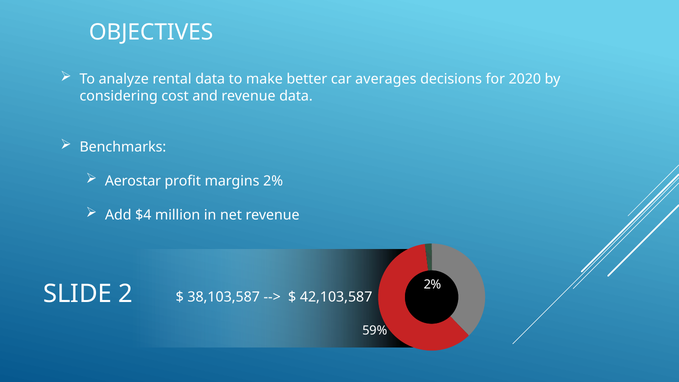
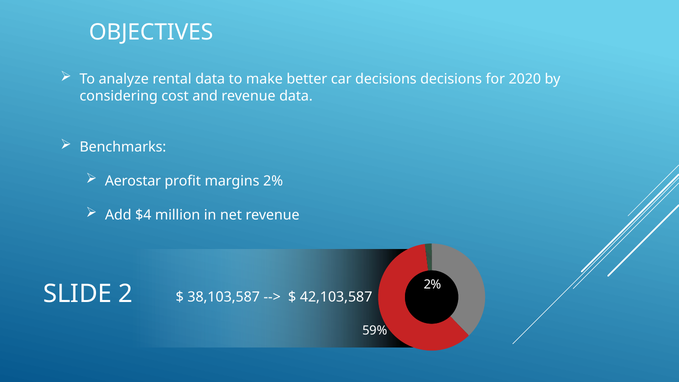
car averages: averages -> decisions
